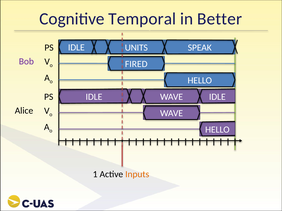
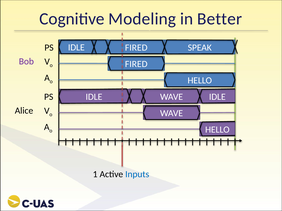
Temporal: Temporal -> Modeling
IDLE UNITS: UNITS -> FIRED
Inputs colour: orange -> blue
